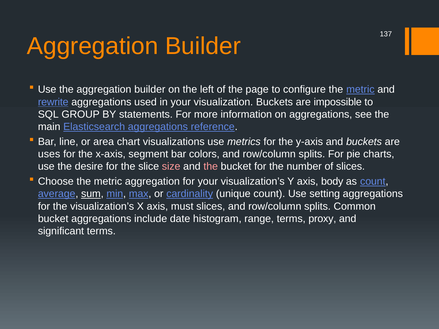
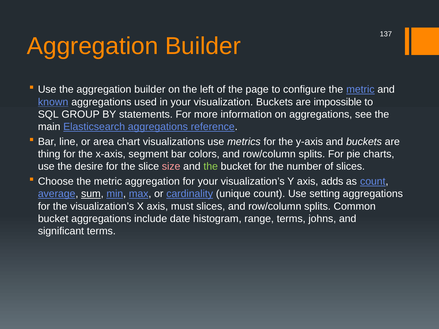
rewrite: rewrite -> known
uses: uses -> thing
the at (211, 167) colour: pink -> light green
body: body -> adds
proxy: proxy -> johns
